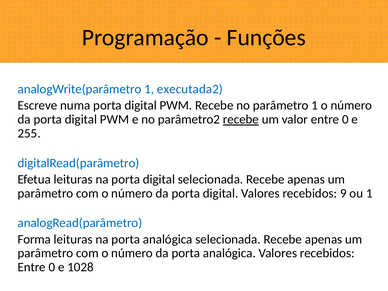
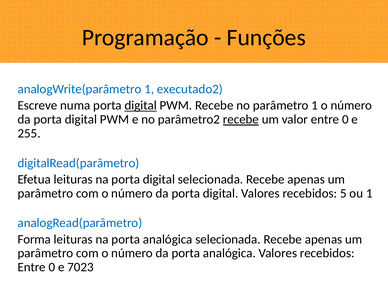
executada2: executada2 -> executado2
digital at (141, 105) underline: none -> present
9: 9 -> 5
1028: 1028 -> 7023
